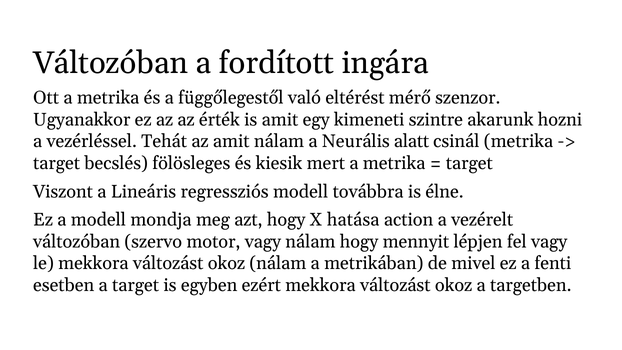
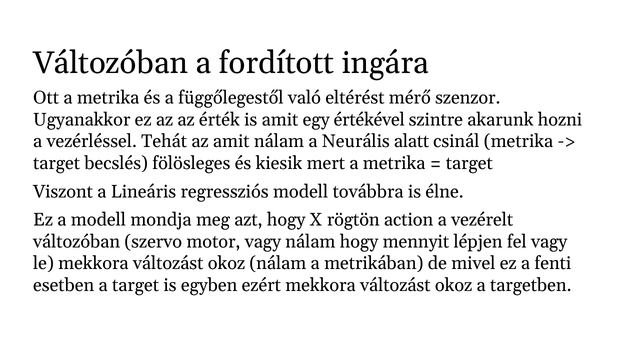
kimeneti: kimeneti -> értékével
hatása: hatása -> rögtön
